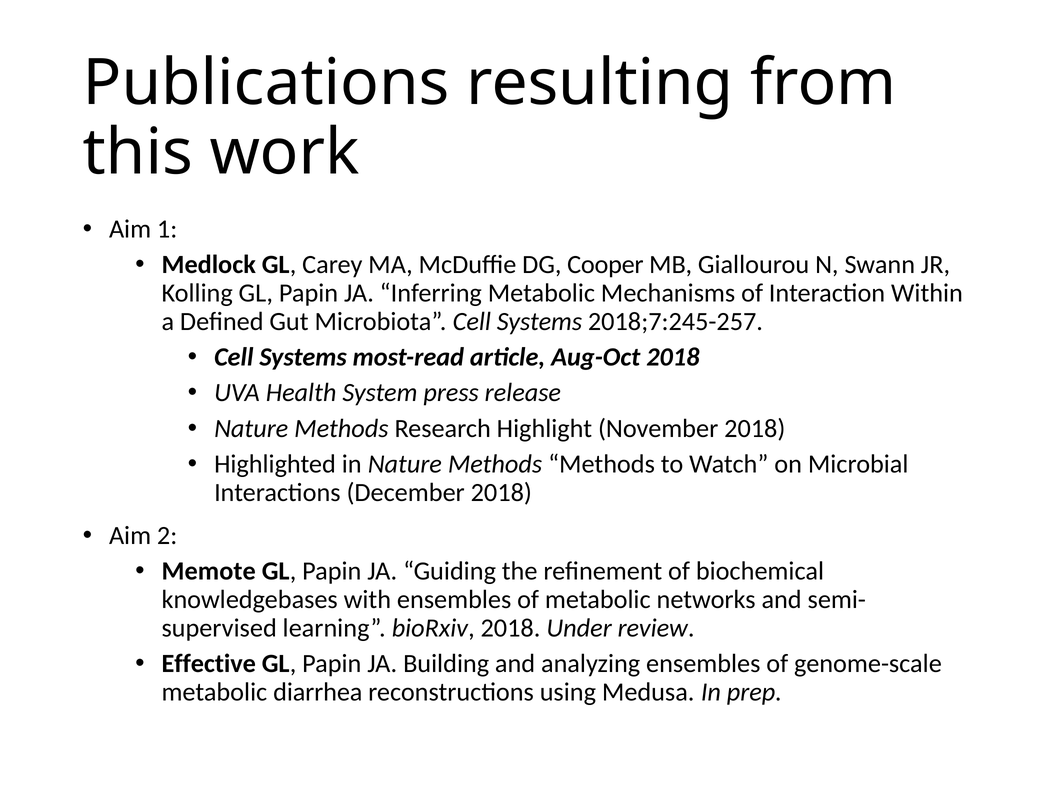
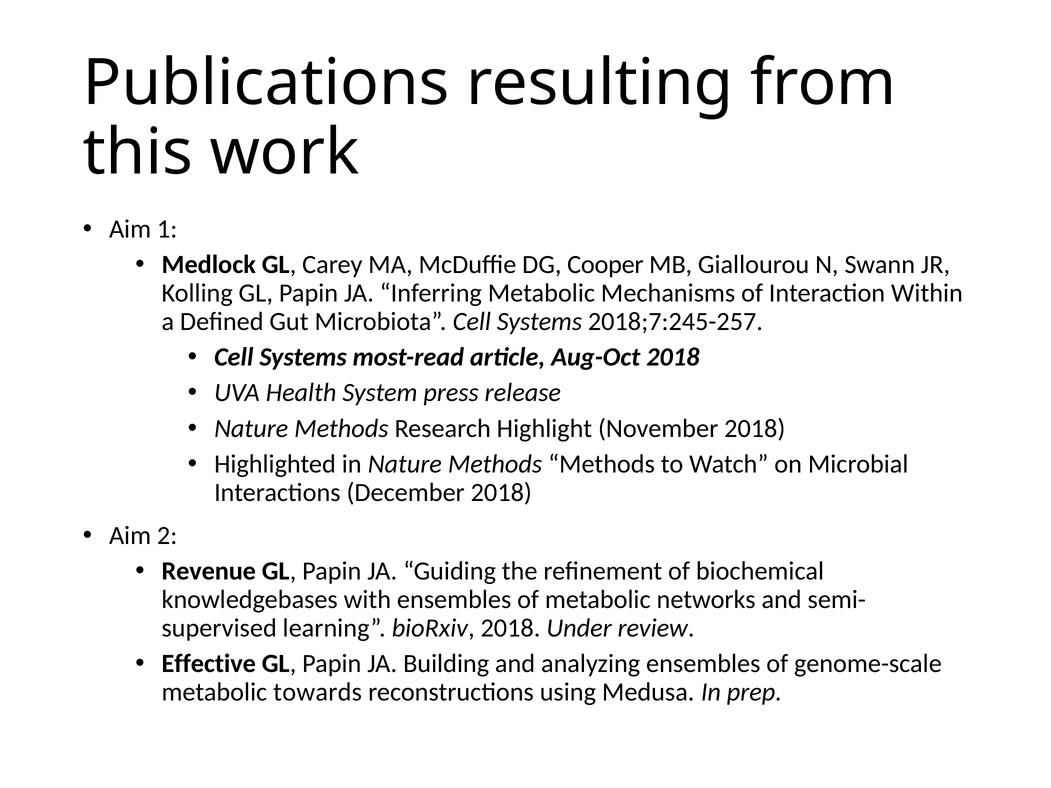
Memote: Memote -> Revenue
diarrhea: diarrhea -> towards
